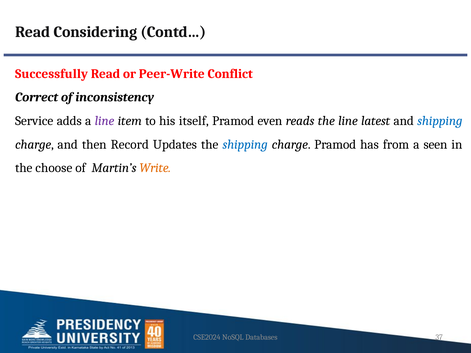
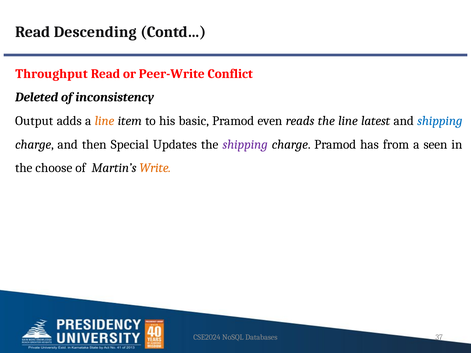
Considering: Considering -> Descending
Successfully: Successfully -> Throughput
Correct: Correct -> Deleted
Service: Service -> Output
line at (105, 121) colour: purple -> orange
itself: itself -> basic
Record: Record -> Special
shipping at (245, 145) colour: blue -> purple
